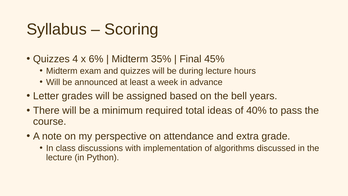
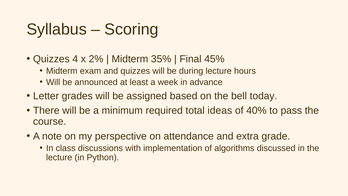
6%: 6% -> 2%
years: years -> today
